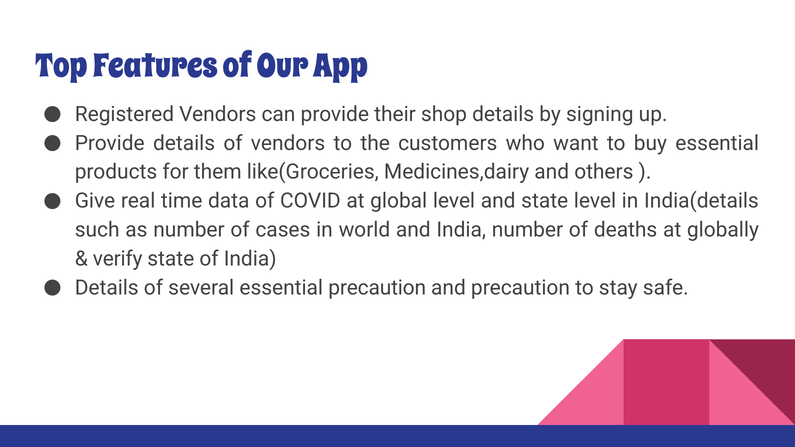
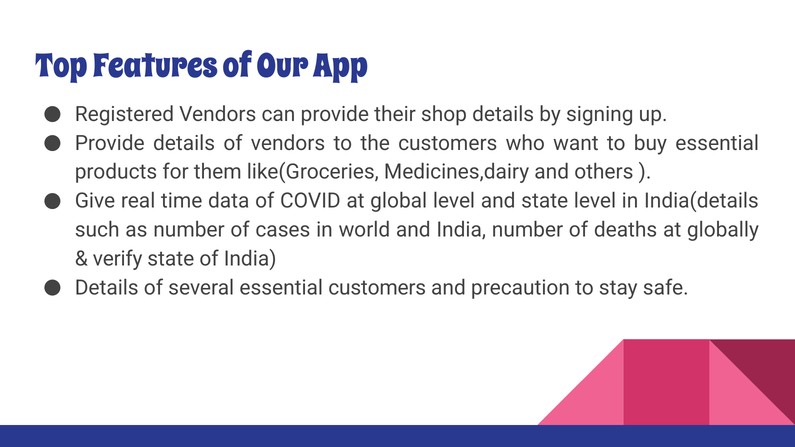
essential precaution: precaution -> customers
